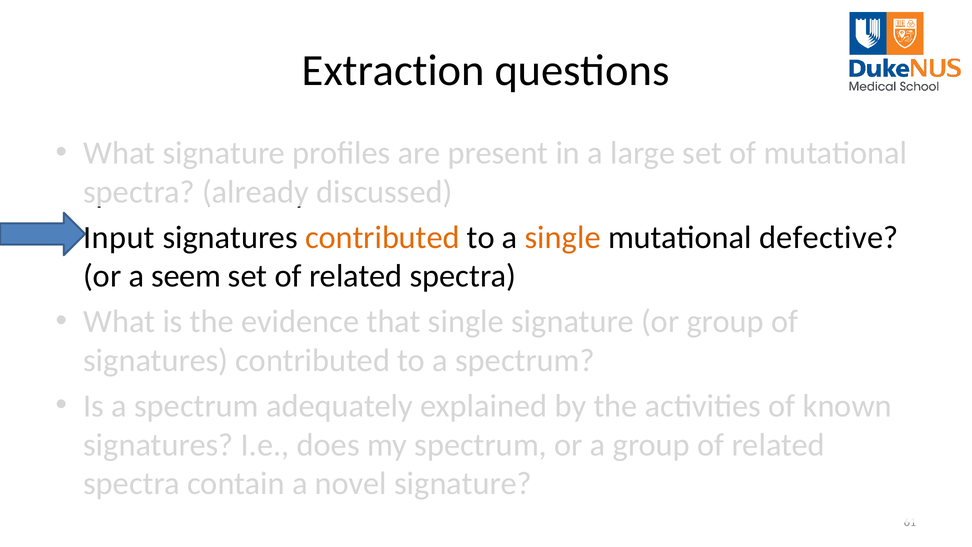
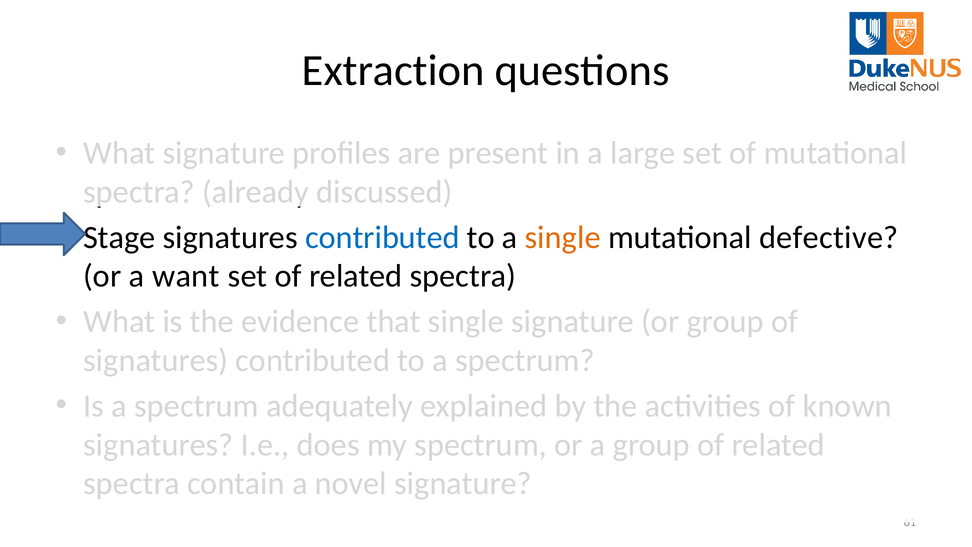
Input: Input -> Stage
contributed at (382, 237) colour: orange -> blue
seem: seem -> want
